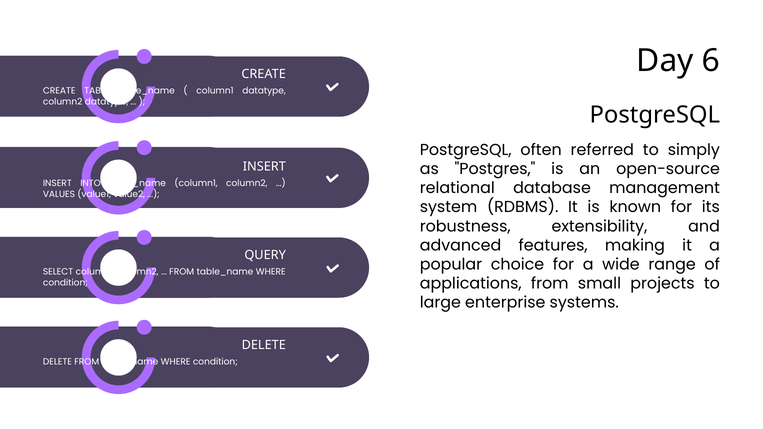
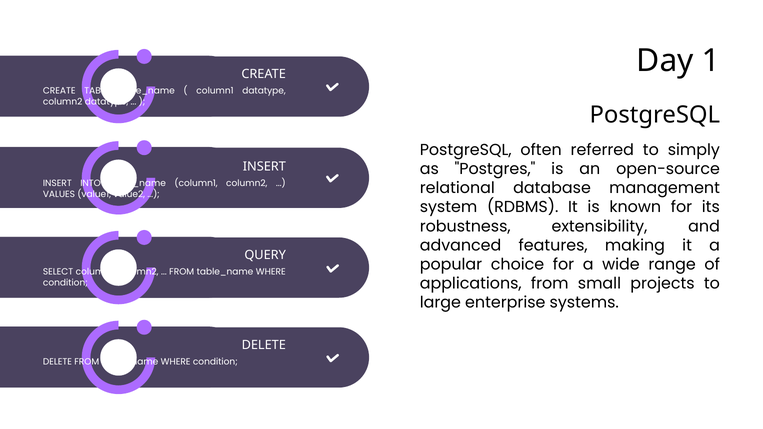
6: 6 -> 1
